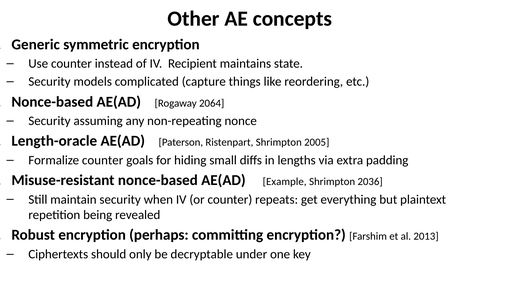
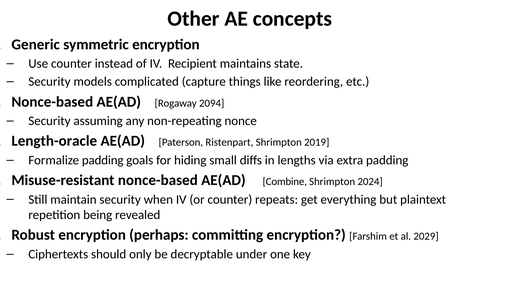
2064: 2064 -> 2094
2005: 2005 -> 2019
Formalize counter: counter -> padding
Example: Example -> Combine
2036: 2036 -> 2024
2013: 2013 -> 2029
